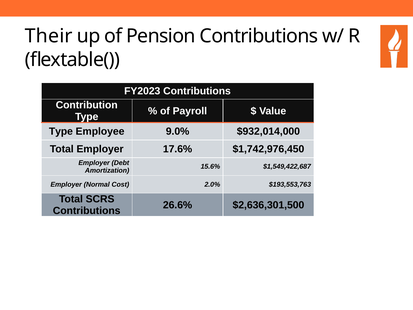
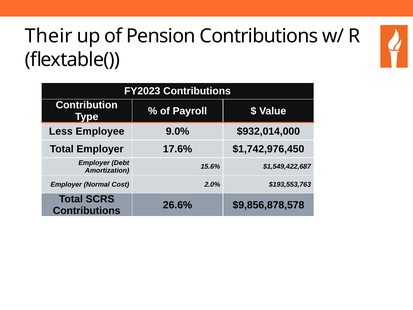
Type at (61, 131): Type -> Less
$2,636,301,500: $2,636,301,500 -> $9,856,878,578
